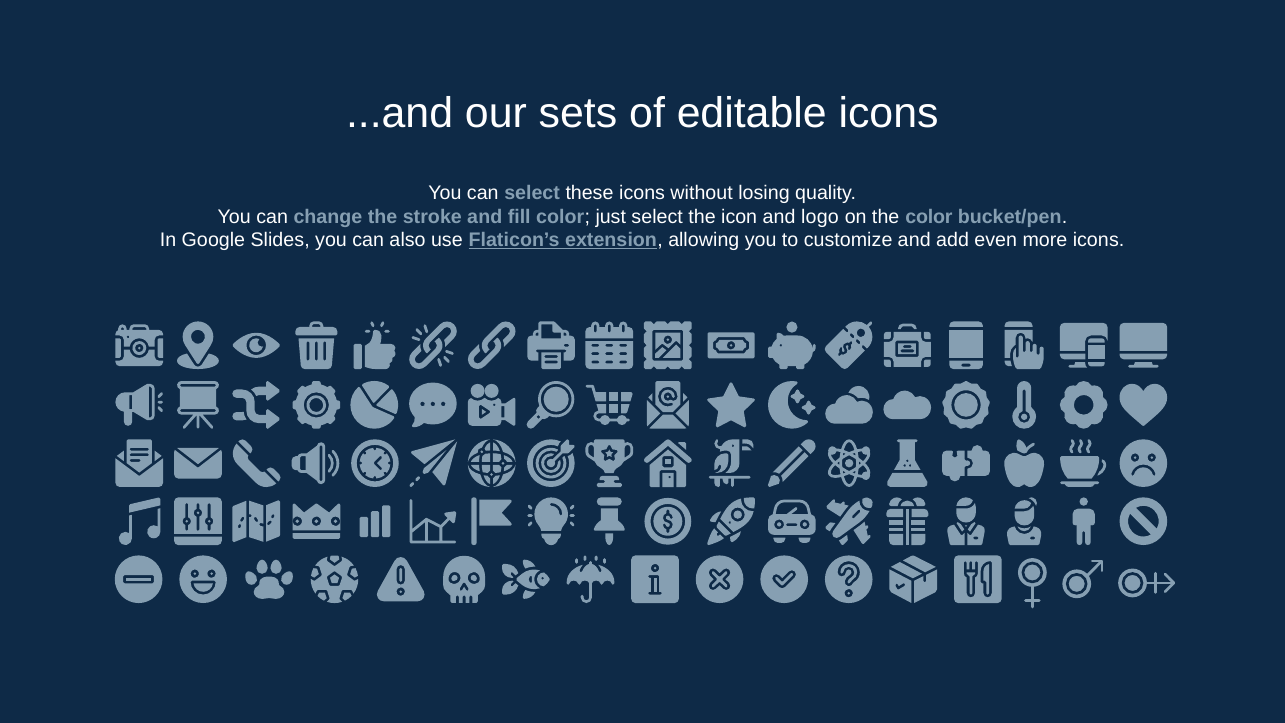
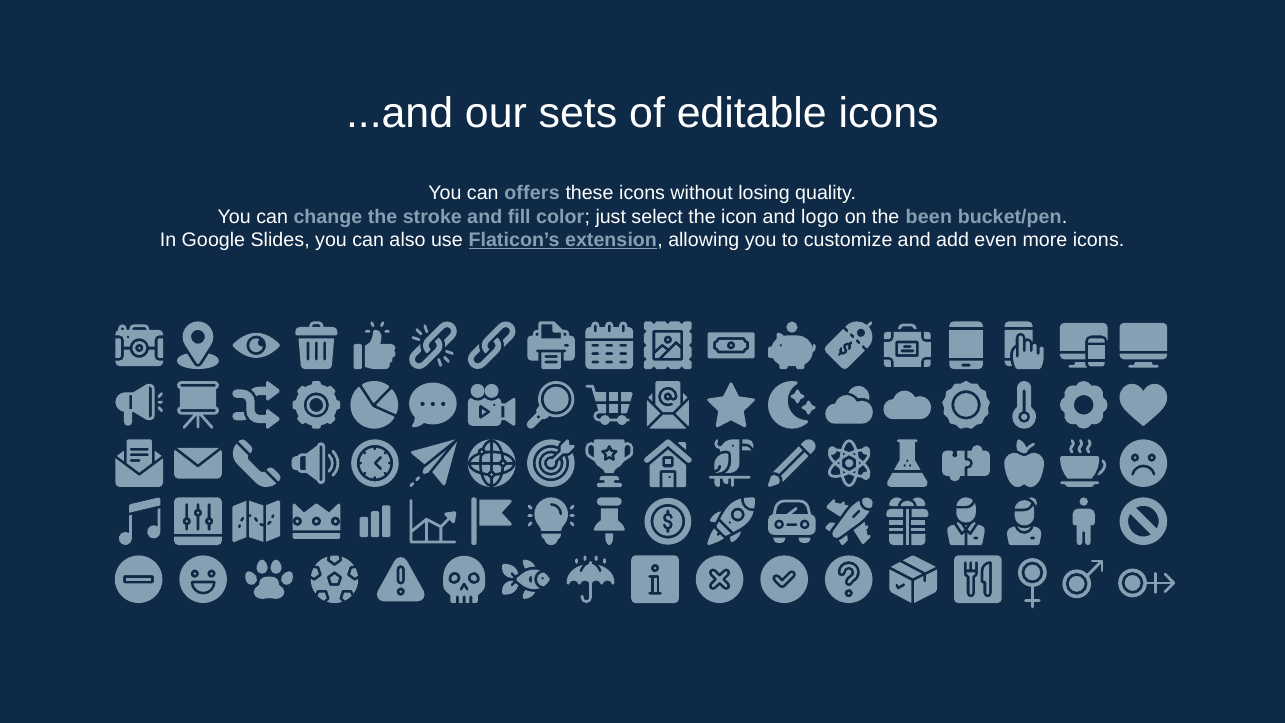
can select: select -> offers
the color: color -> been
